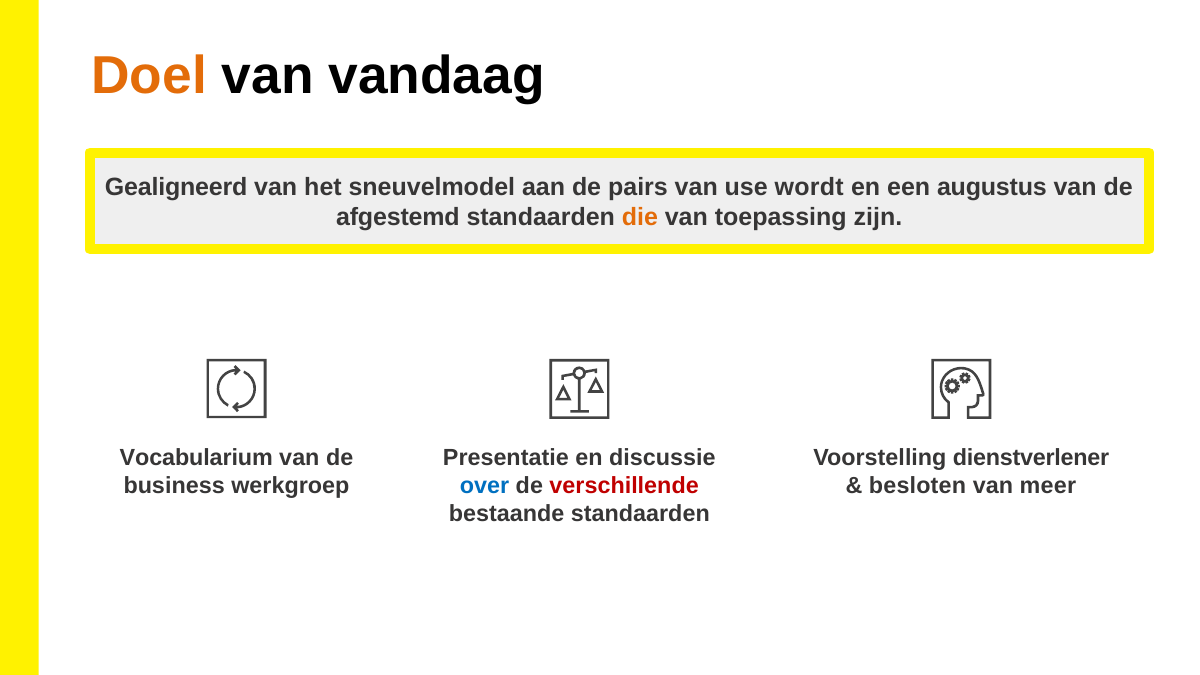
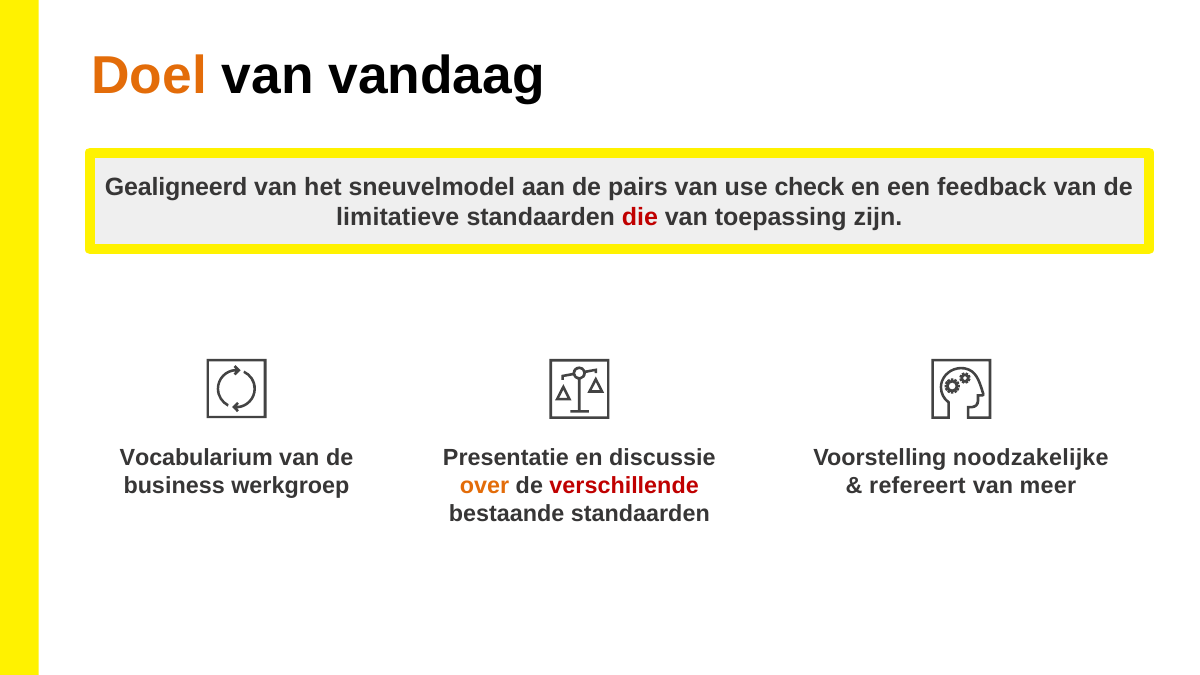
wordt: wordt -> check
augustus: augustus -> feedback
afgestemd: afgestemd -> limitatieve
die colour: orange -> red
dienstverlener: dienstverlener -> noodzakelijke
over colour: blue -> orange
besloten: besloten -> refereert
